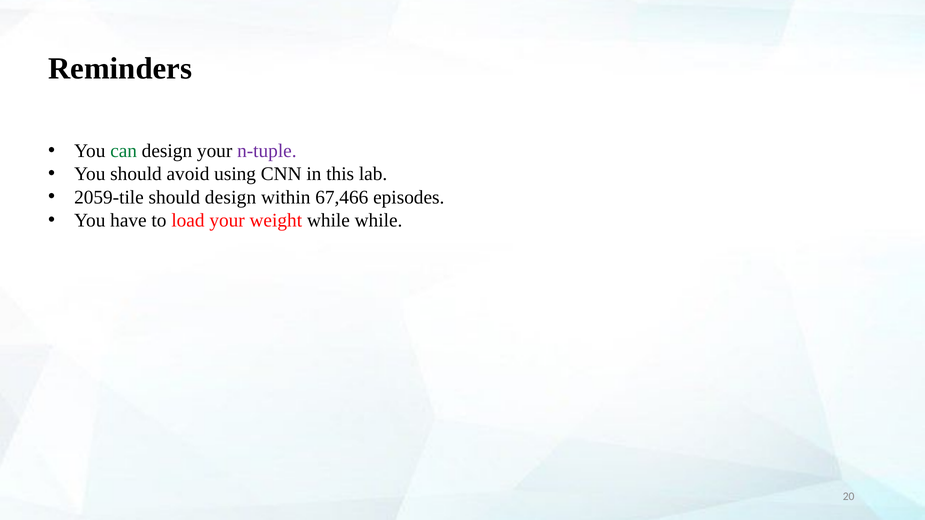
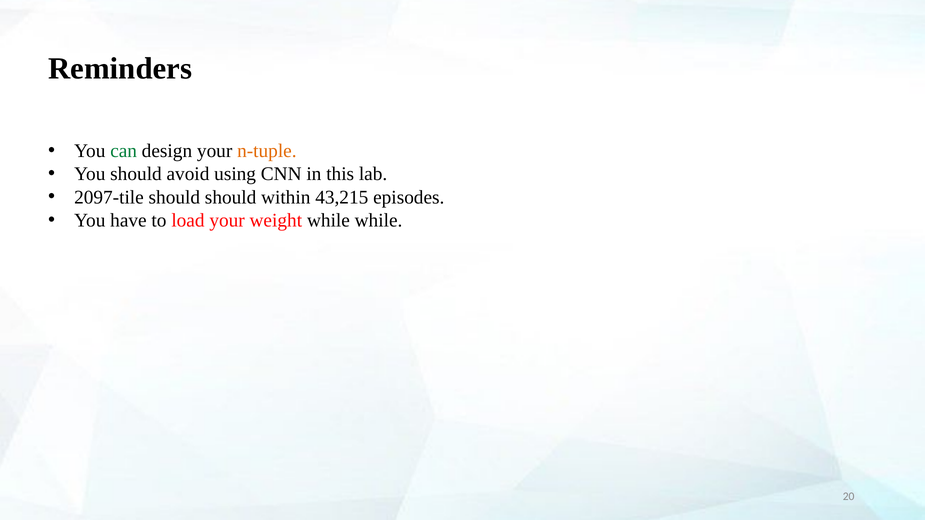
n-tuple colour: purple -> orange
2059-tile: 2059-tile -> 2097-tile
should design: design -> should
67,466: 67,466 -> 43,215
